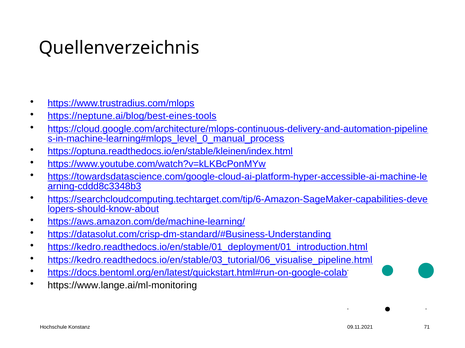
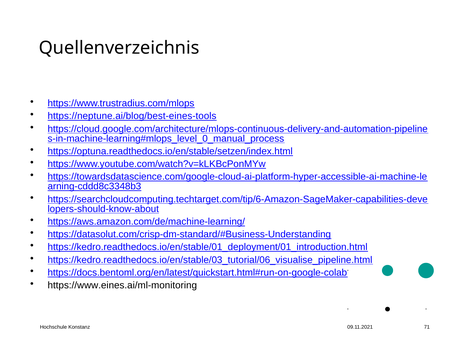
https://optuna.readthedocs.io/en/stable/kleinen/index.html: https://optuna.readthedocs.io/en/stable/kleinen/index.html -> https://optuna.readthedocs.io/en/stable/setzen/index.html
https://www.lange.ai/ml-monitoring: https://www.lange.ai/ml-monitoring -> https://www.eines.ai/ml-monitoring
